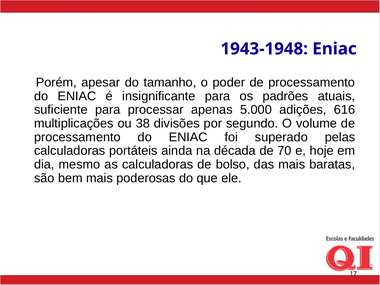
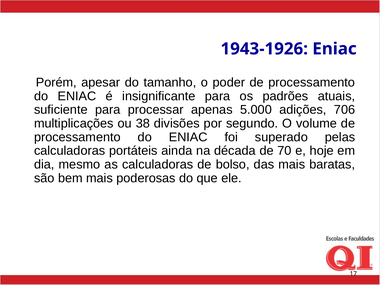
1943-1948: 1943-1948 -> 1943-1926
616: 616 -> 706
